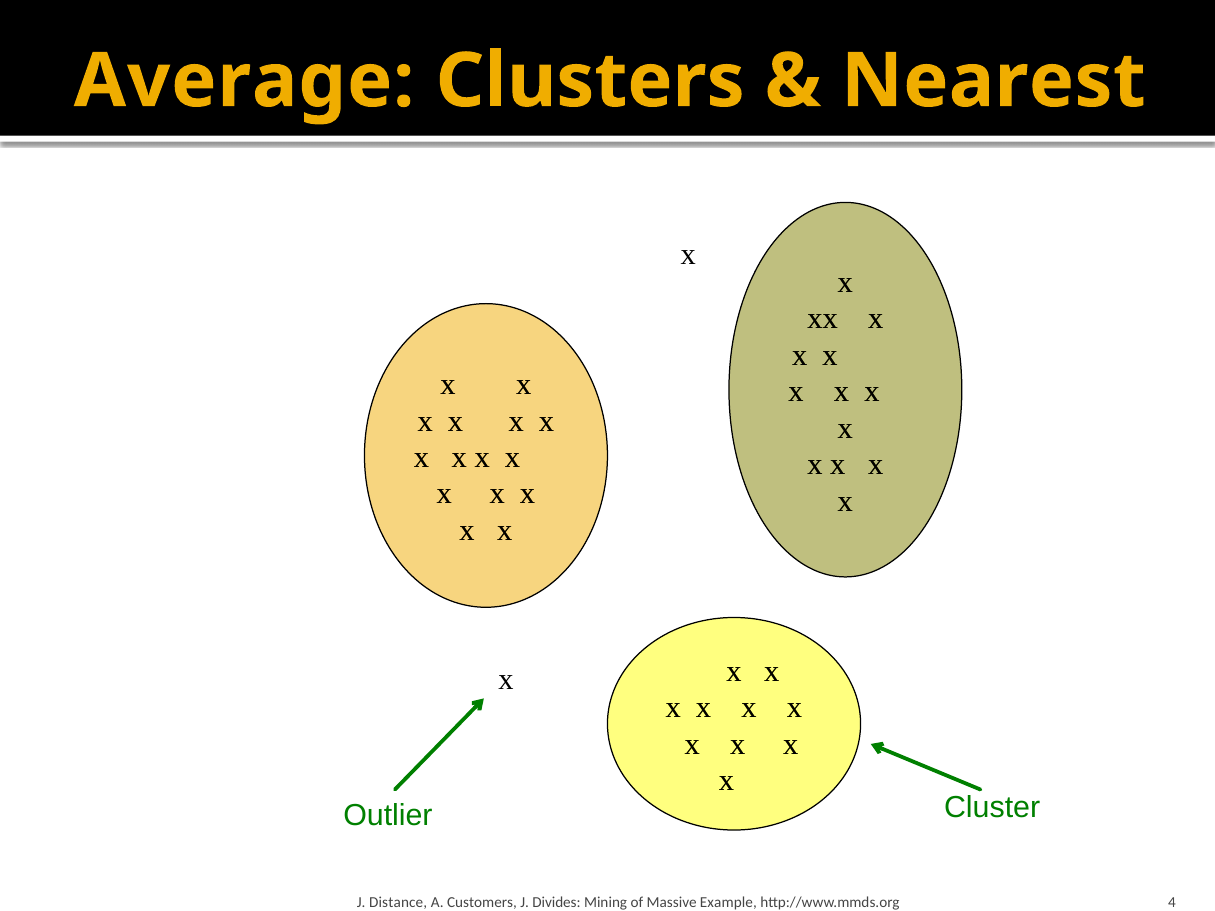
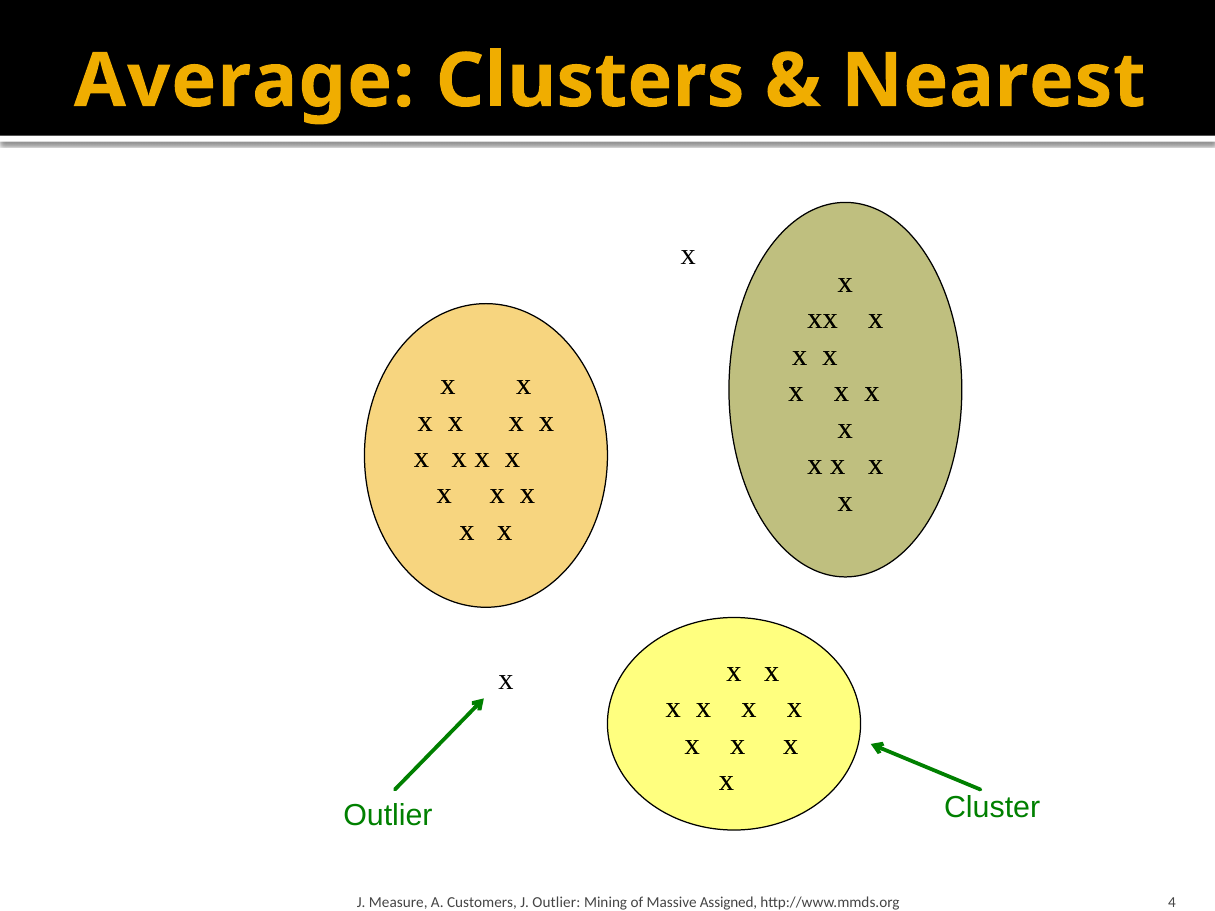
Distance: Distance -> Measure
J Divides: Divides -> Outlier
Example: Example -> Assigned
